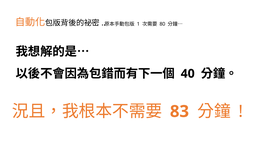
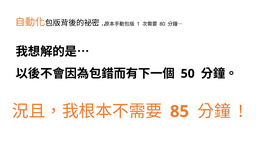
40: 40 -> 50
83: 83 -> 85
